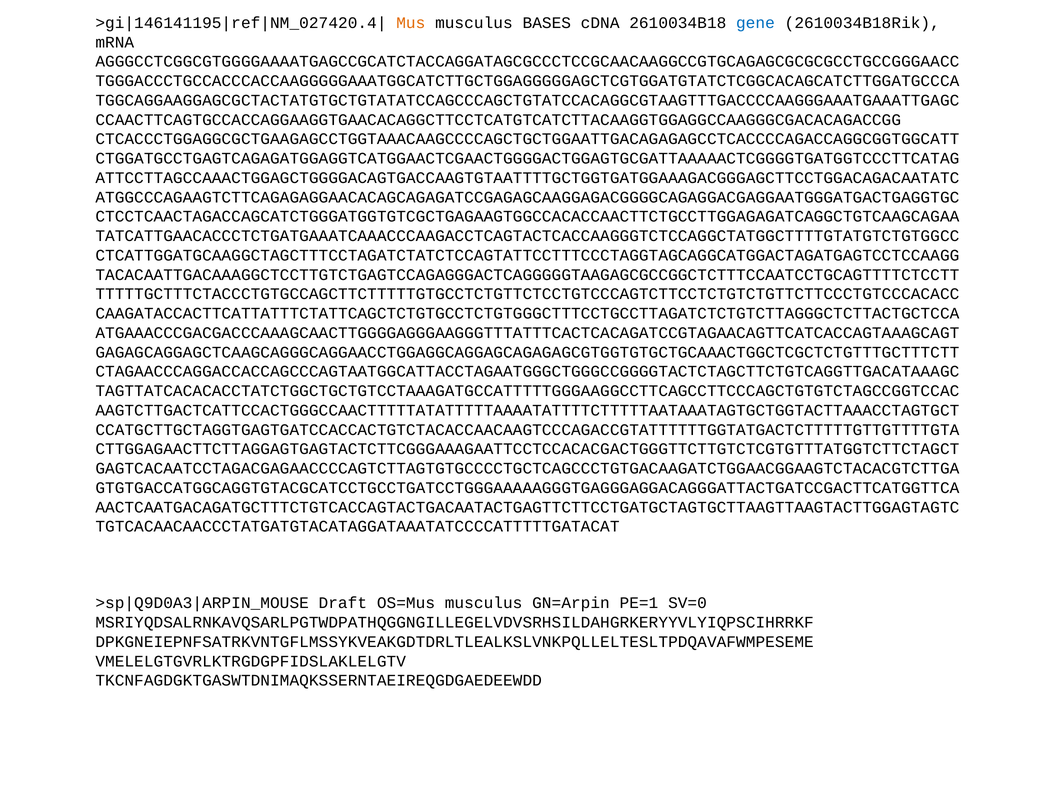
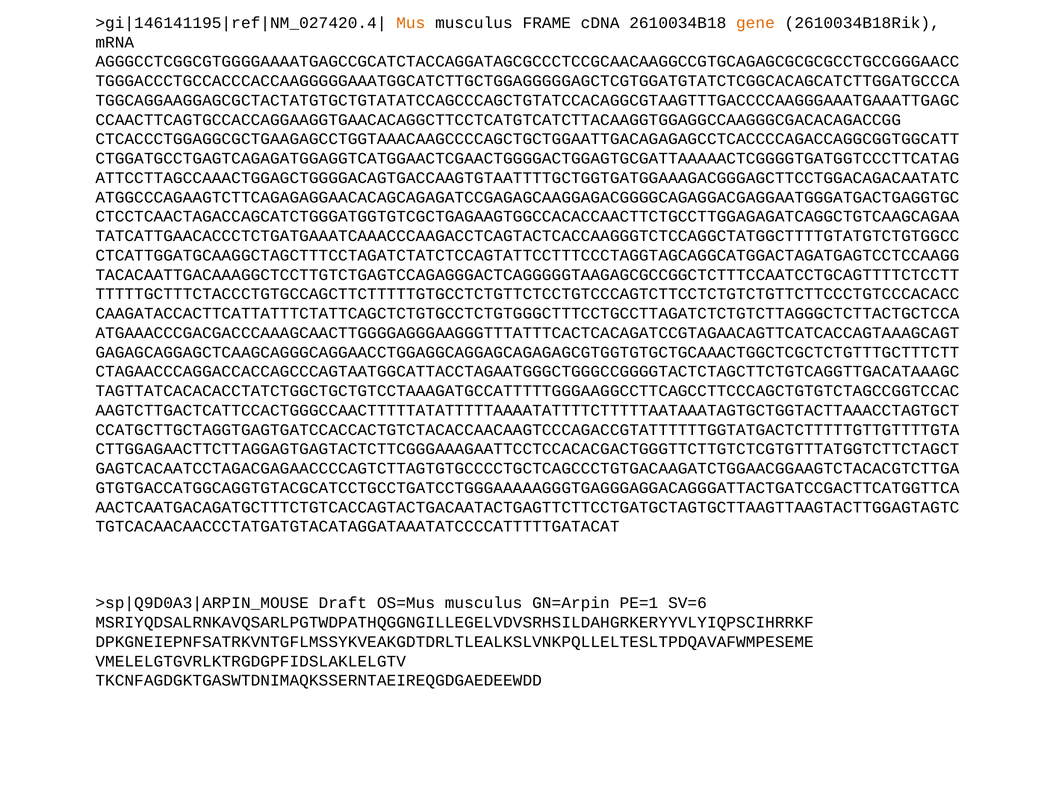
BASES: BASES -> FRAME
gene colour: blue -> orange
SV=0: SV=0 -> SV=6
